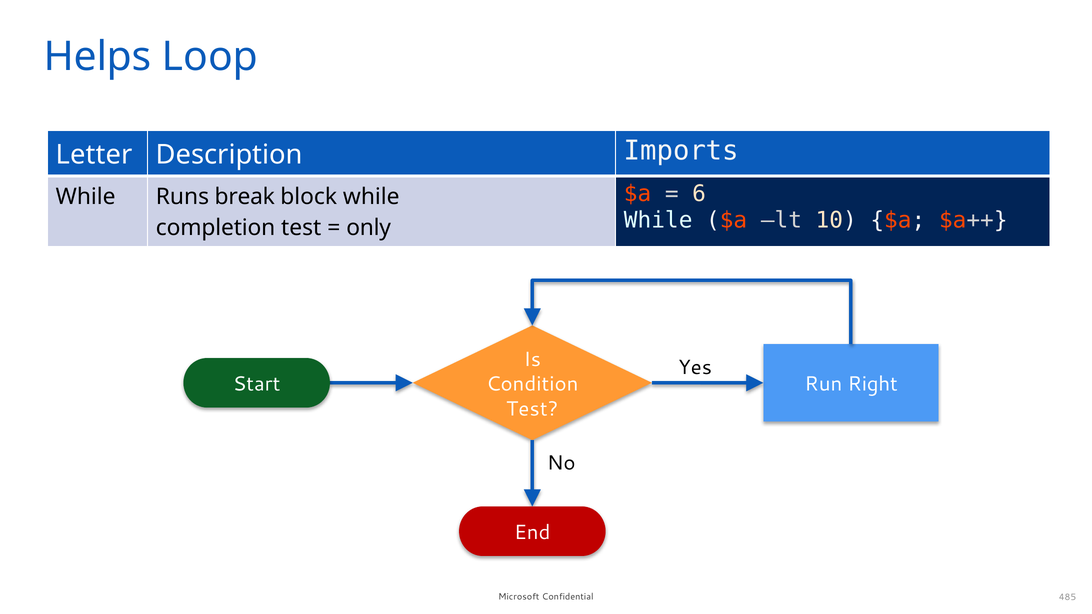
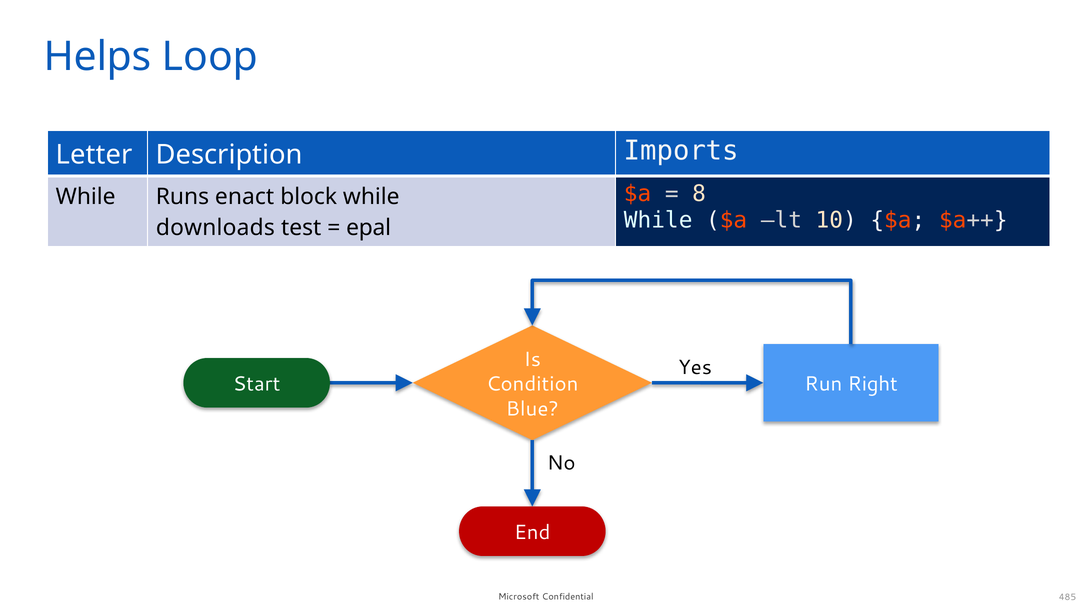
6: 6 -> 8
break: break -> enact
completion: completion -> downloads
only: only -> epal
Test at (532, 409): Test -> Blue
